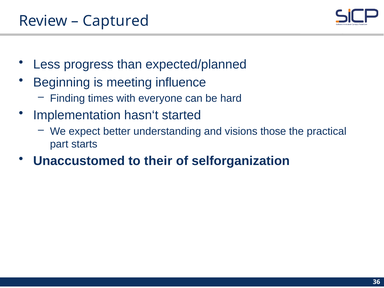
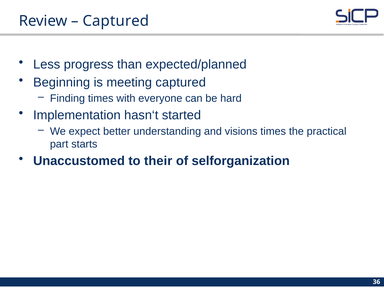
meeting influence: influence -> captured
visions those: those -> times
